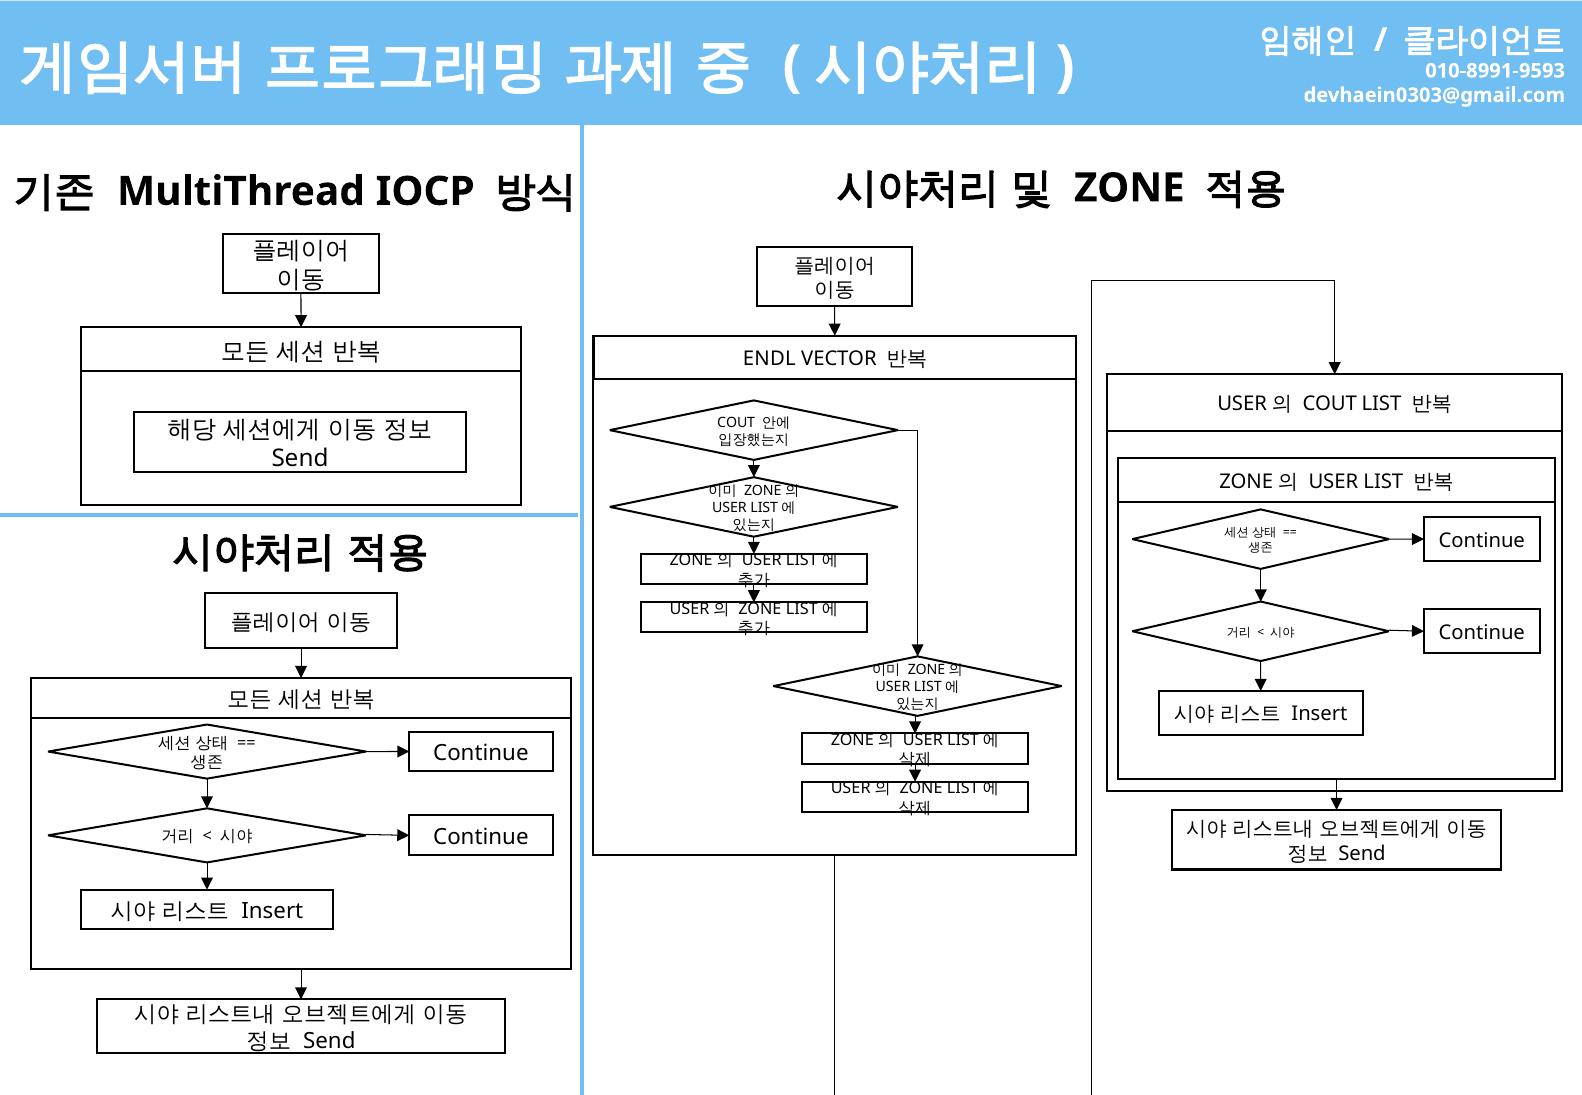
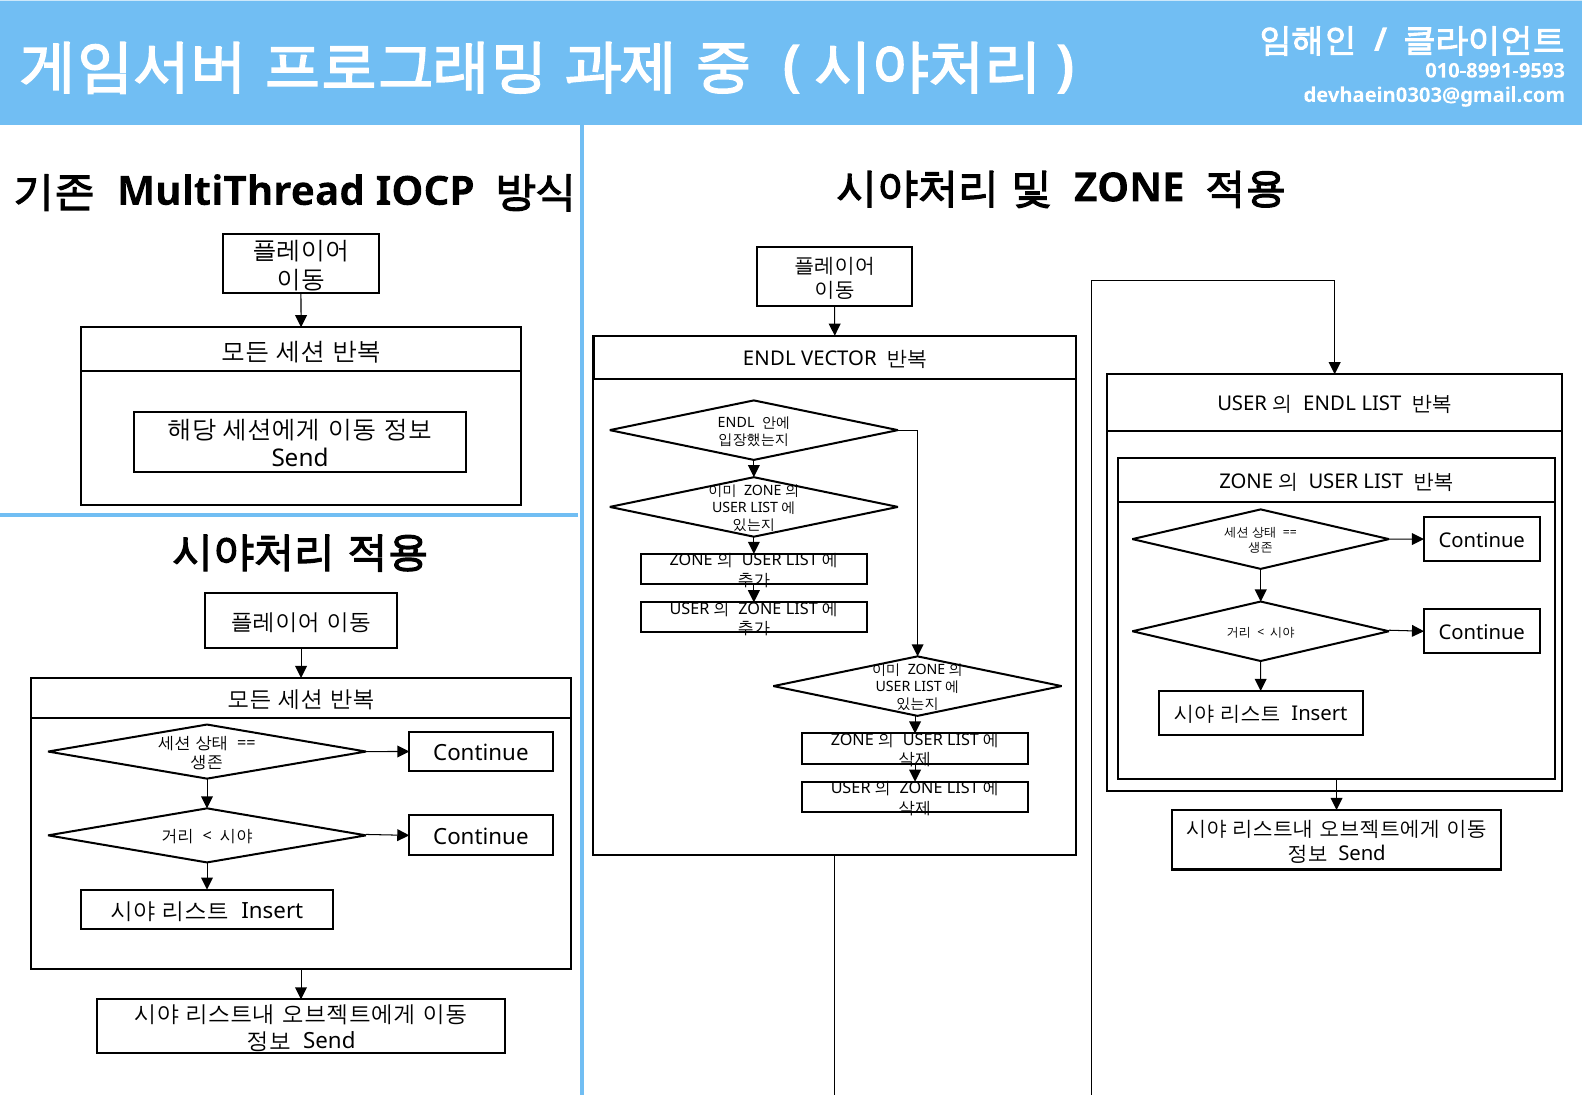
COUT at (1330, 404): COUT -> ENDL
COUT at (736, 423): COUT -> ENDL
